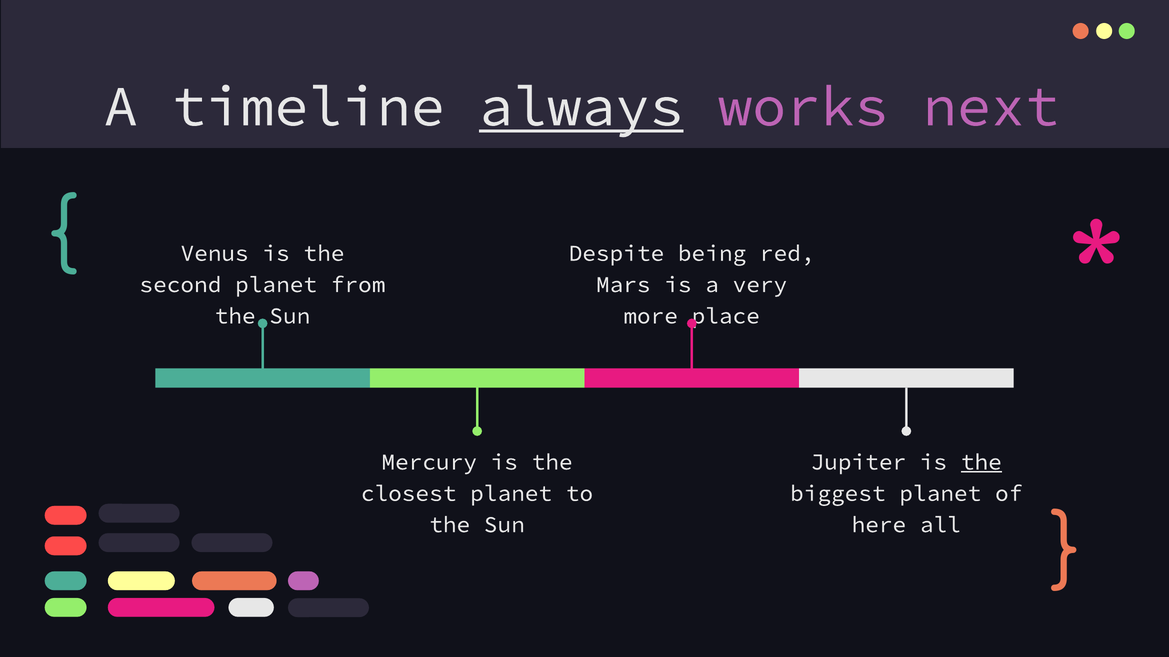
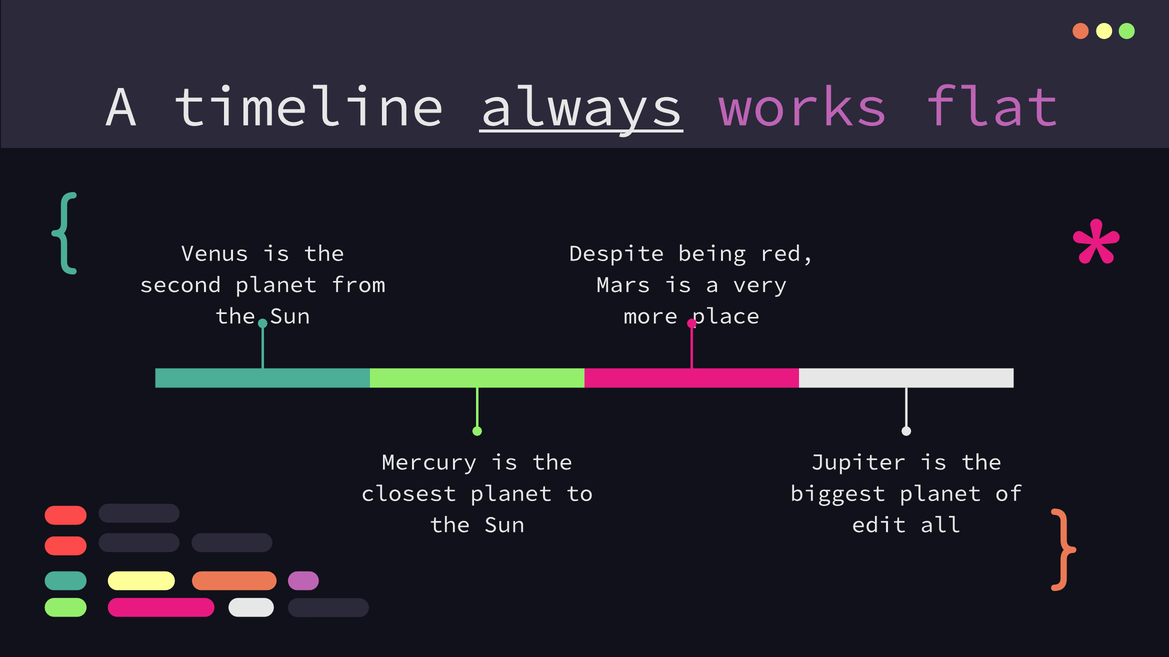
next: next -> flat
the at (981, 462) underline: present -> none
here: here -> edit
